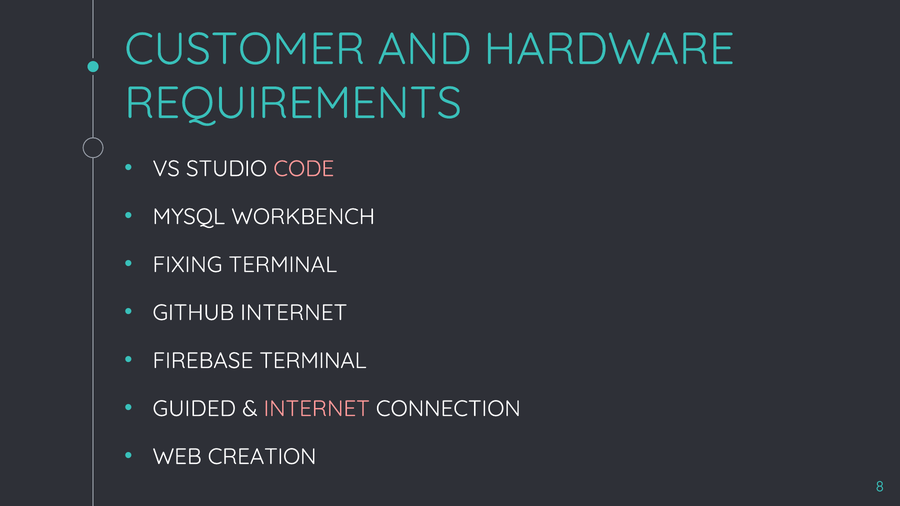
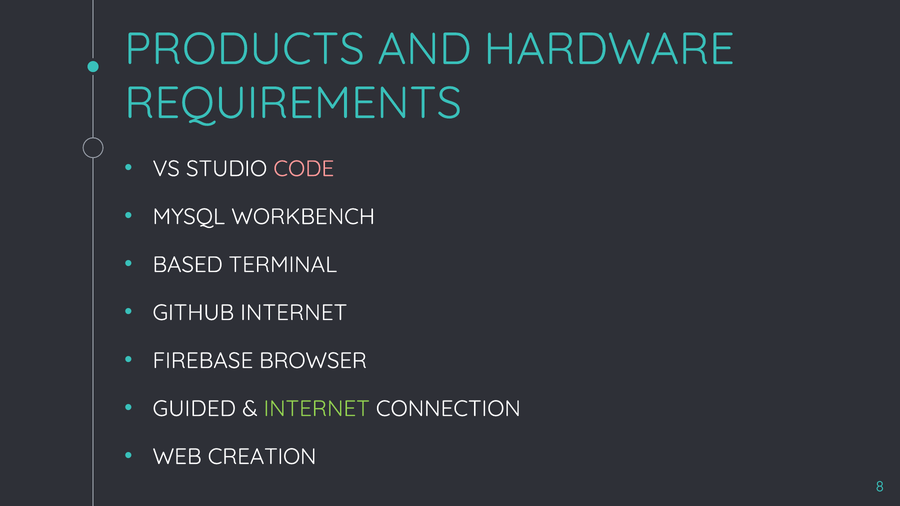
CUSTOMER: CUSTOMER -> PRODUCTS
FIXING: FIXING -> BASED
FIREBASE TERMINAL: TERMINAL -> BROWSER
INTERNET at (317, 409) colour: pink -> light green
